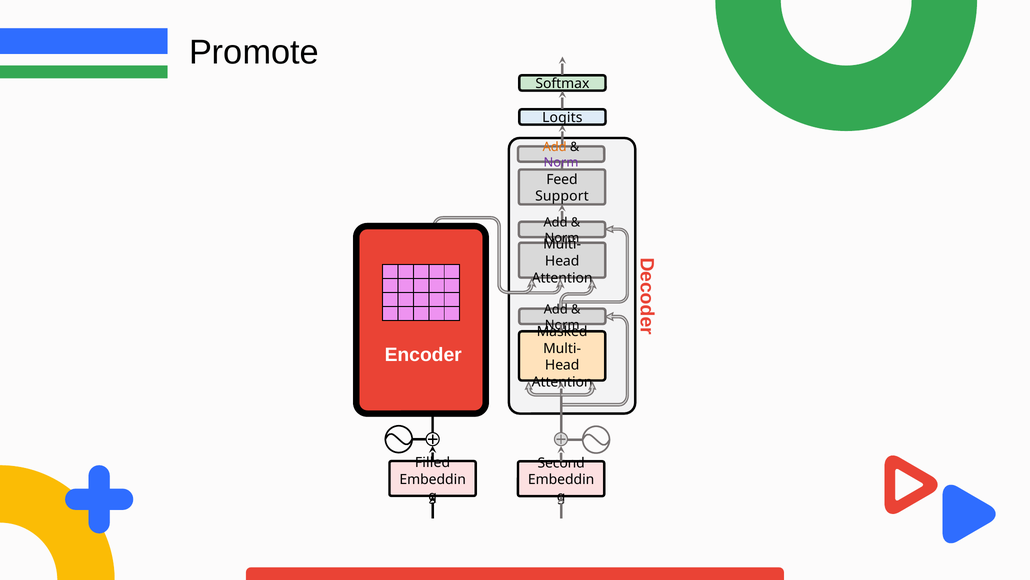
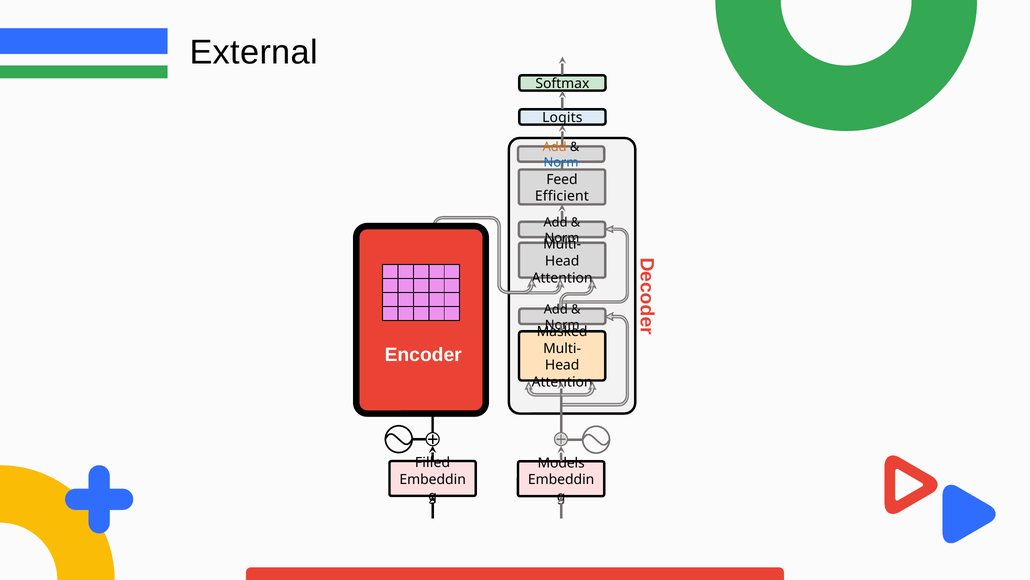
Promote: Promote -> External
Norm at (561, 162) colour: purple -> blue
Support: Support -> Efficient
Second: Second -> Models
